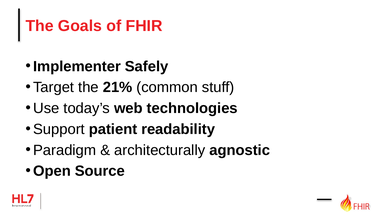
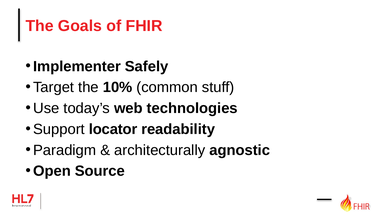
21%: 21% -> 10%
patient: patient -> locator
